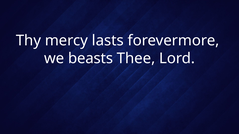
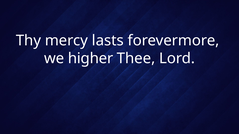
beasts: beasts -> higher
